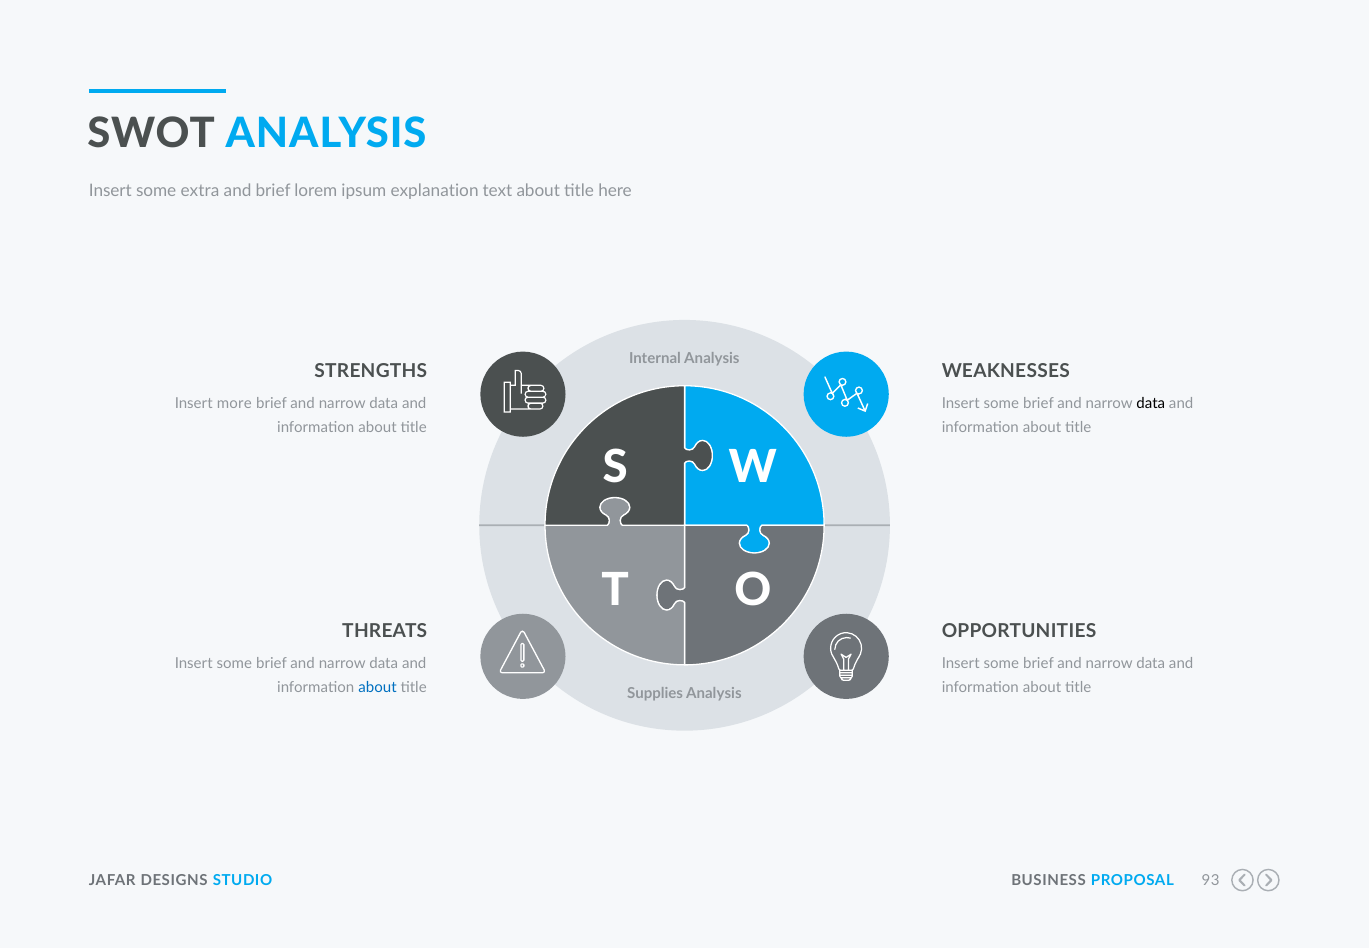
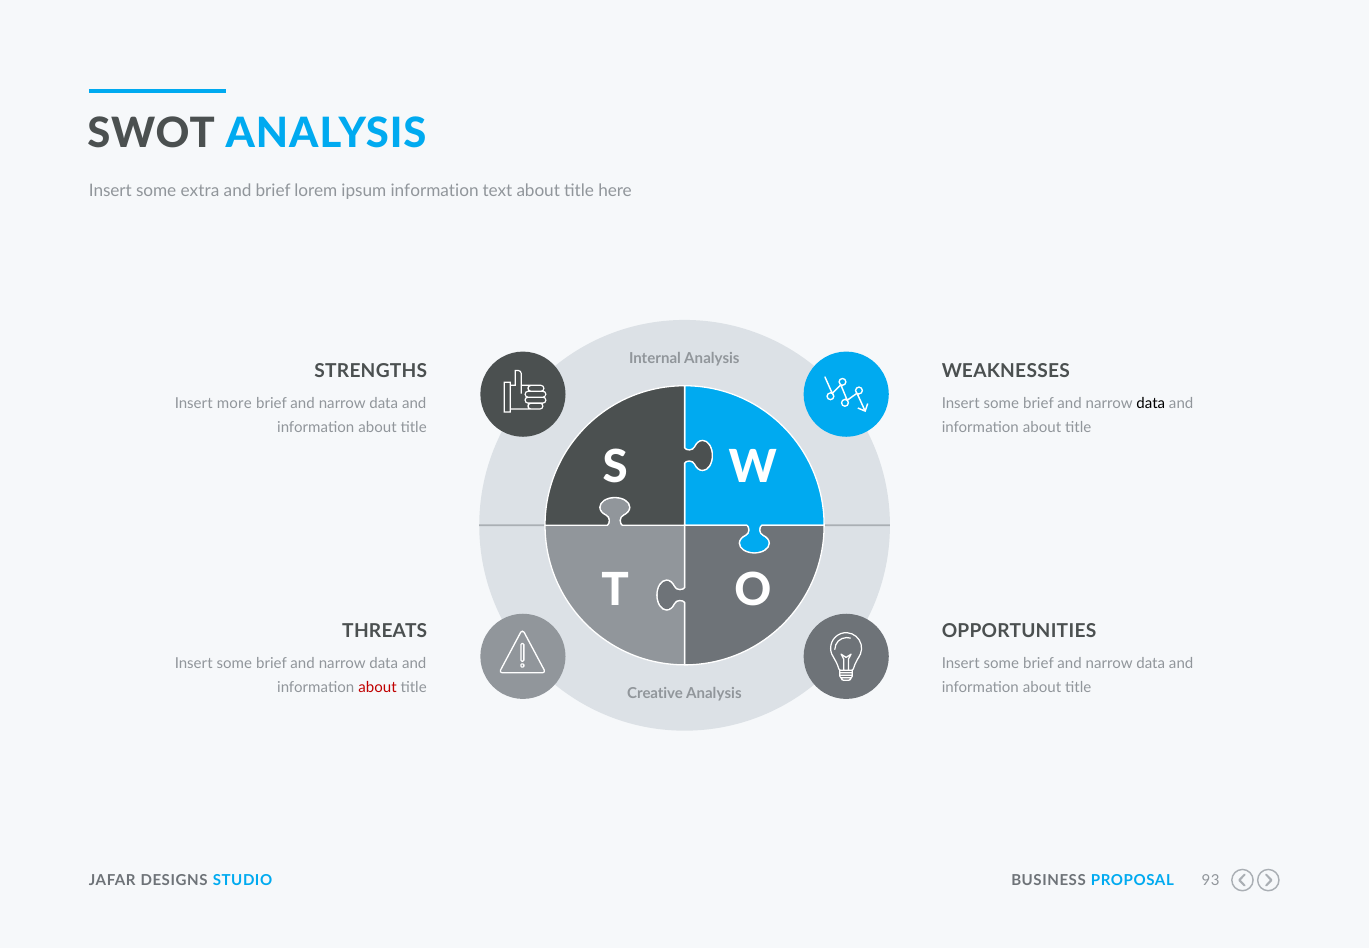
ipsum explanation: explanation -> information
about at (377, 687) colour: blue -> red
Supplies: Supplies -> Creative
